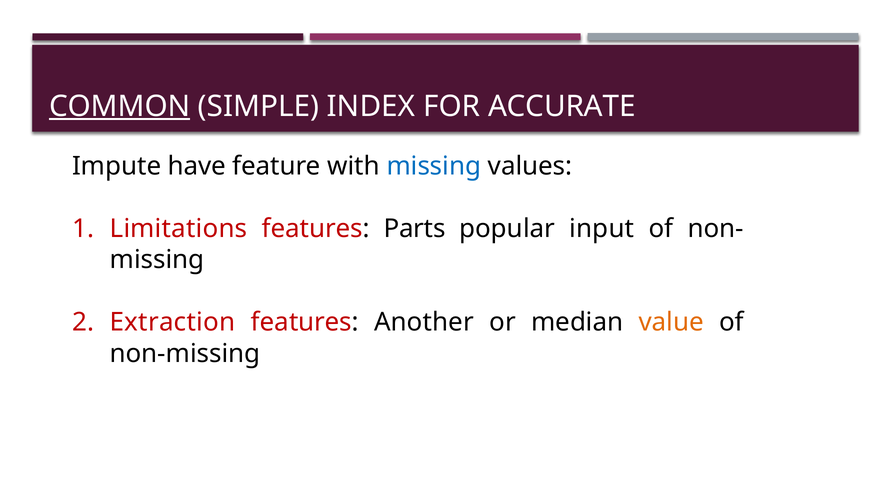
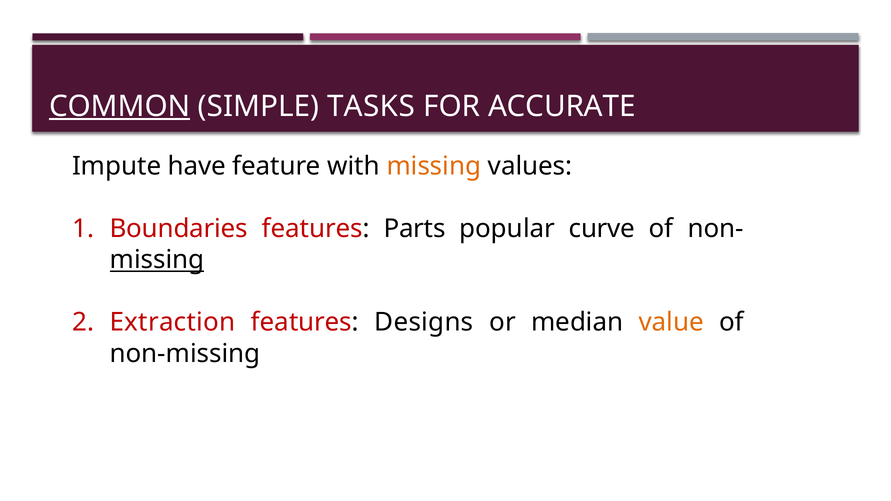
INDEX: INDEX -> TASKS
missing at (434, 166) colour: blue -> orange
Limitations: Limitations -> Boundaries
input: input -> curve
missing at (157, 260) underline: none -> present
Another: Another -> Designs
